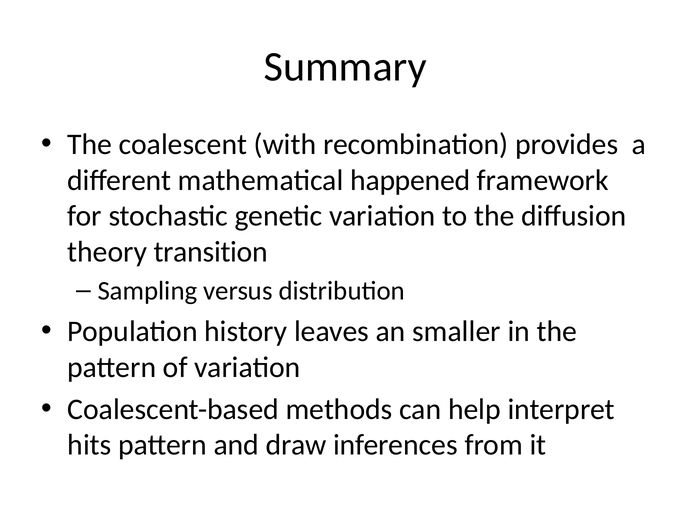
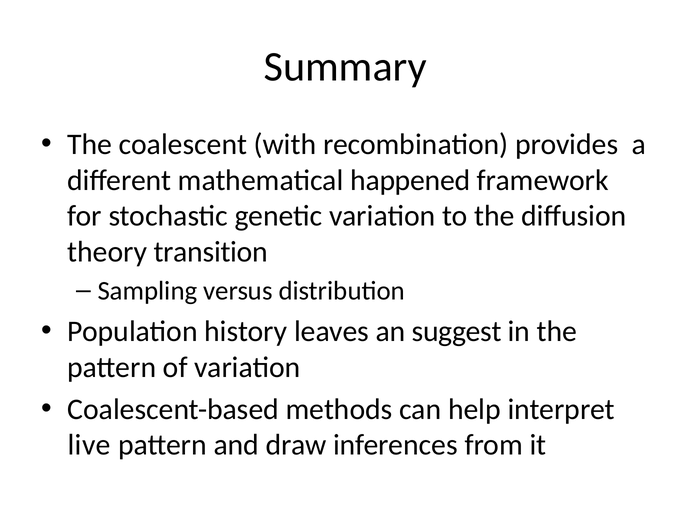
smaller: smaller -> suggest
hits: hits -> live
